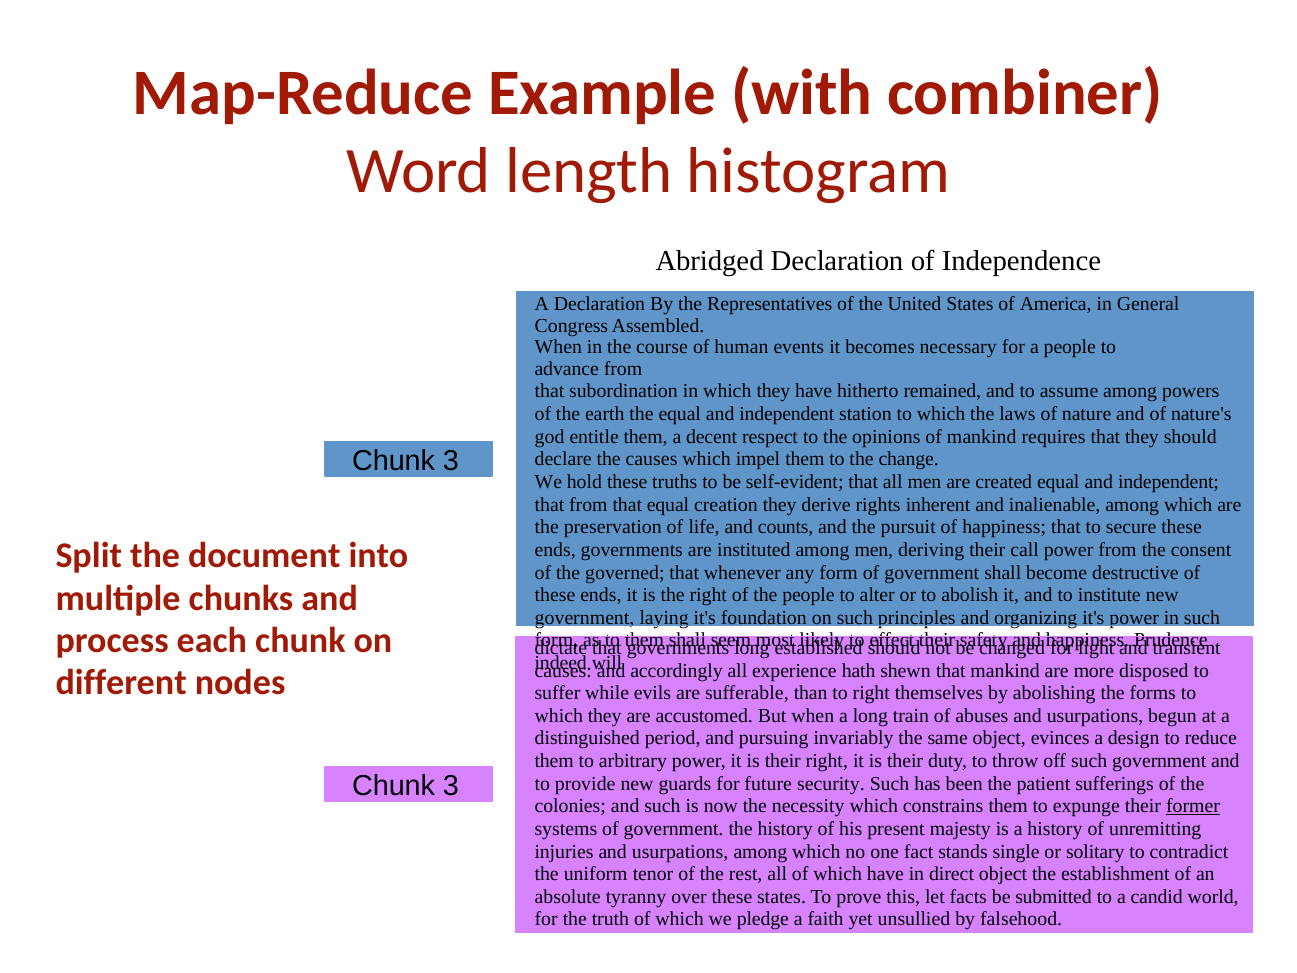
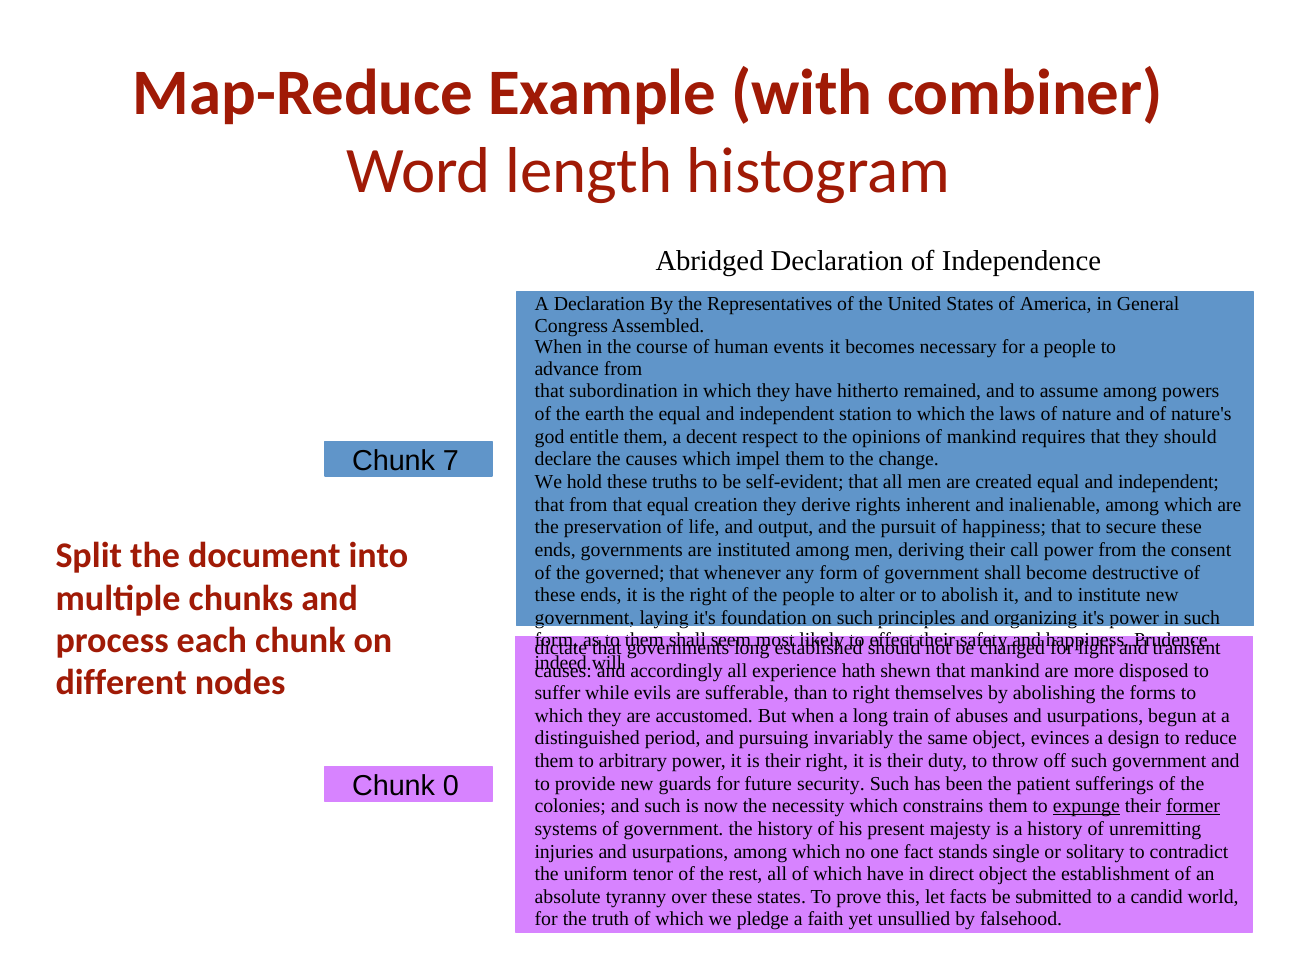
3 at (451, 461): 3 -> 7
counts: counts -> output
3 at (451, 786): 3 -> 0
expunge underline: none -> present
